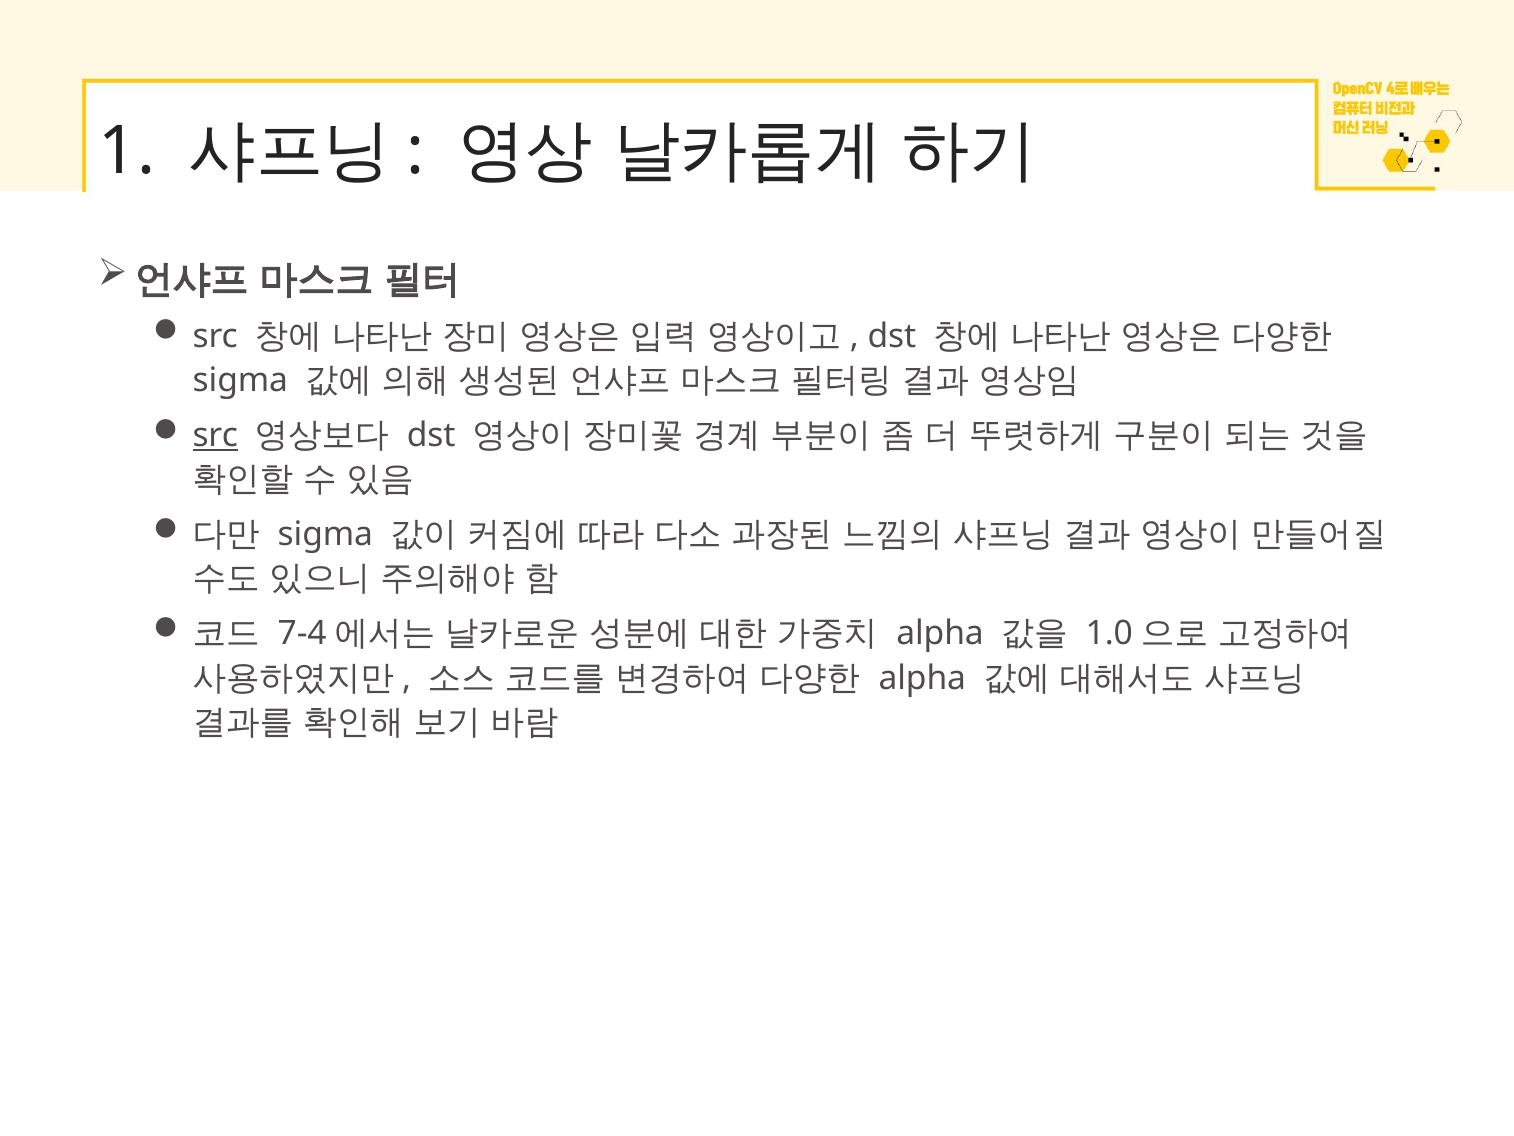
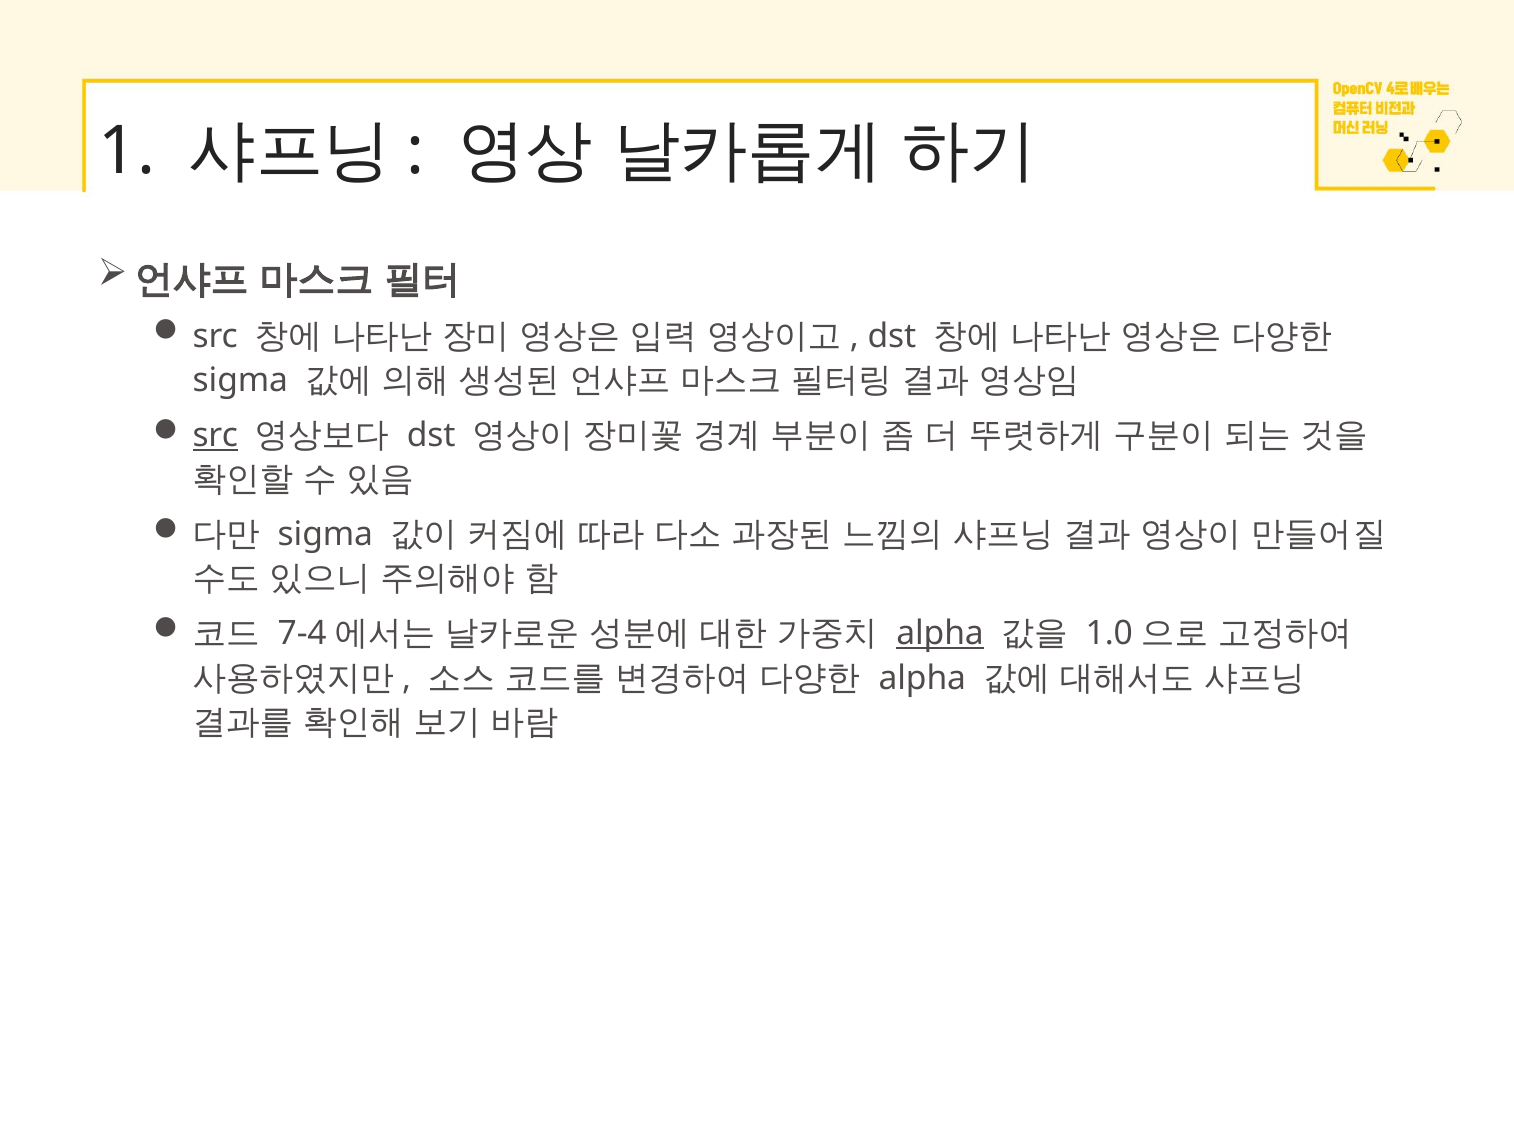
alpha at (940, 633) underline: none -> present
